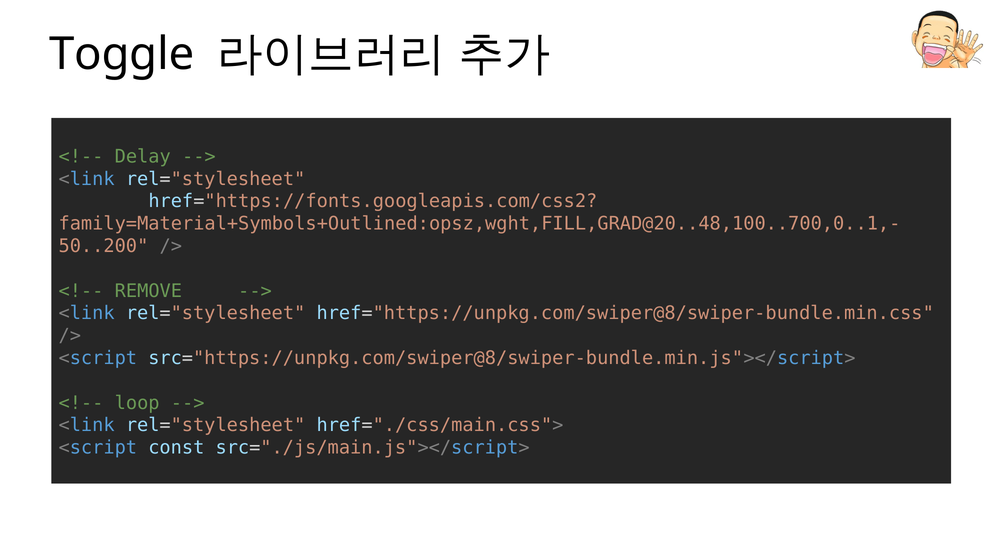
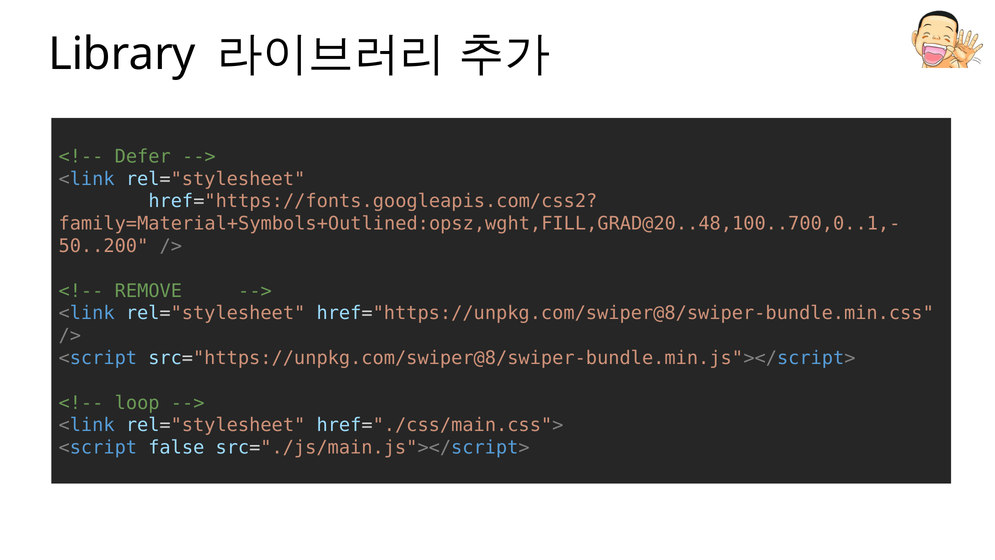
Toggle: Toggle -> Library
Delay: Delay -> Defer
const: const -> false
